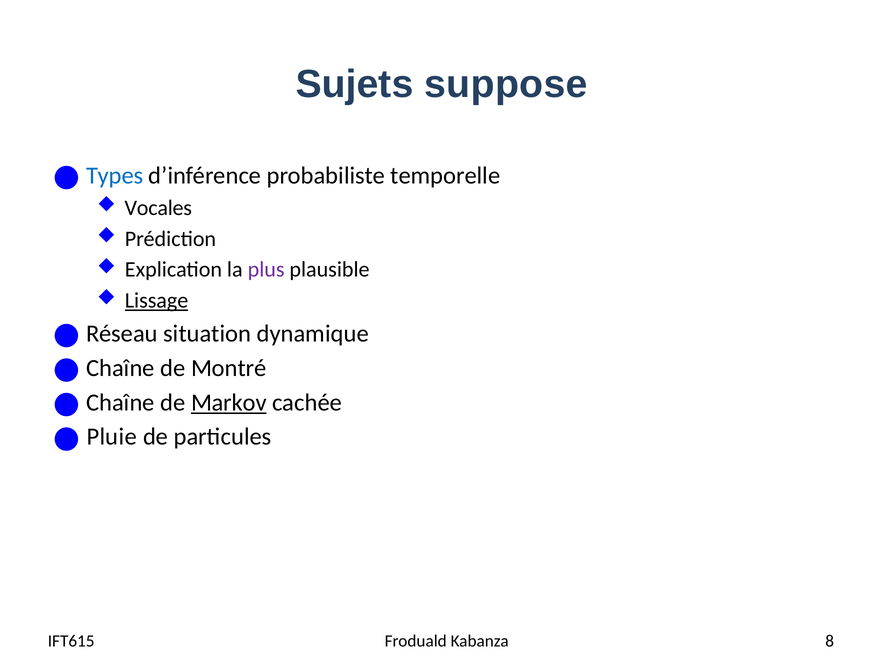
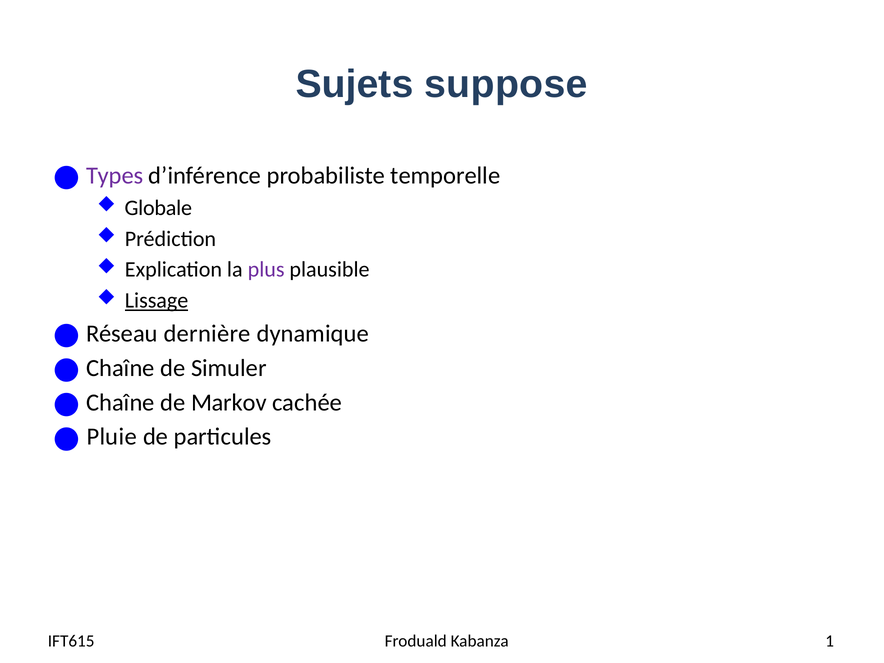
Types colour: blue -> purple
Vocales: Vocales -> Globale
situation: situation -> dernière
Montré: Montré -> Simuler
Markov underline: present -> none
8: 8 -> 1
